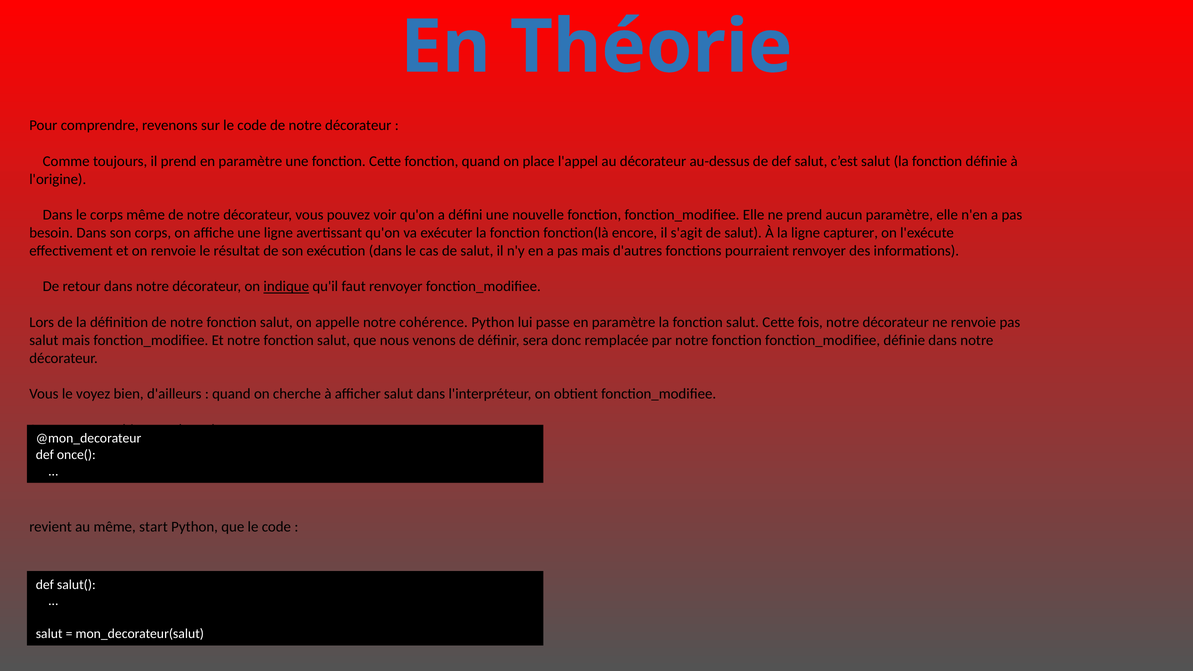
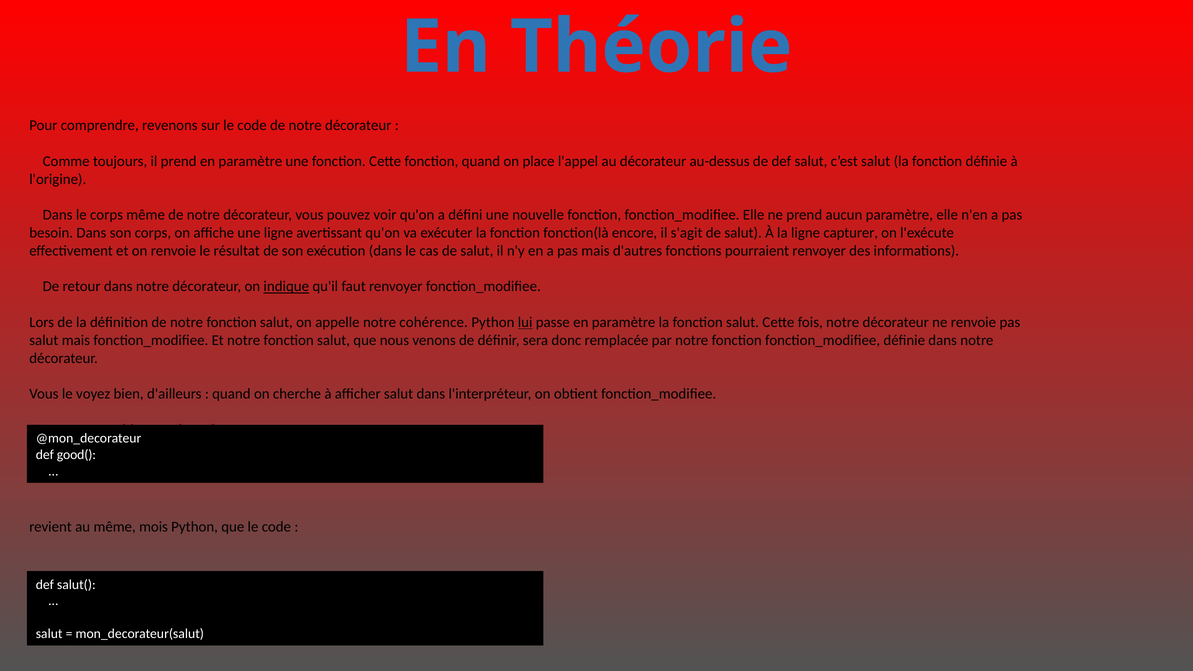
lui underline: none -> present
once(: once( -> good(
start: start -> mois
